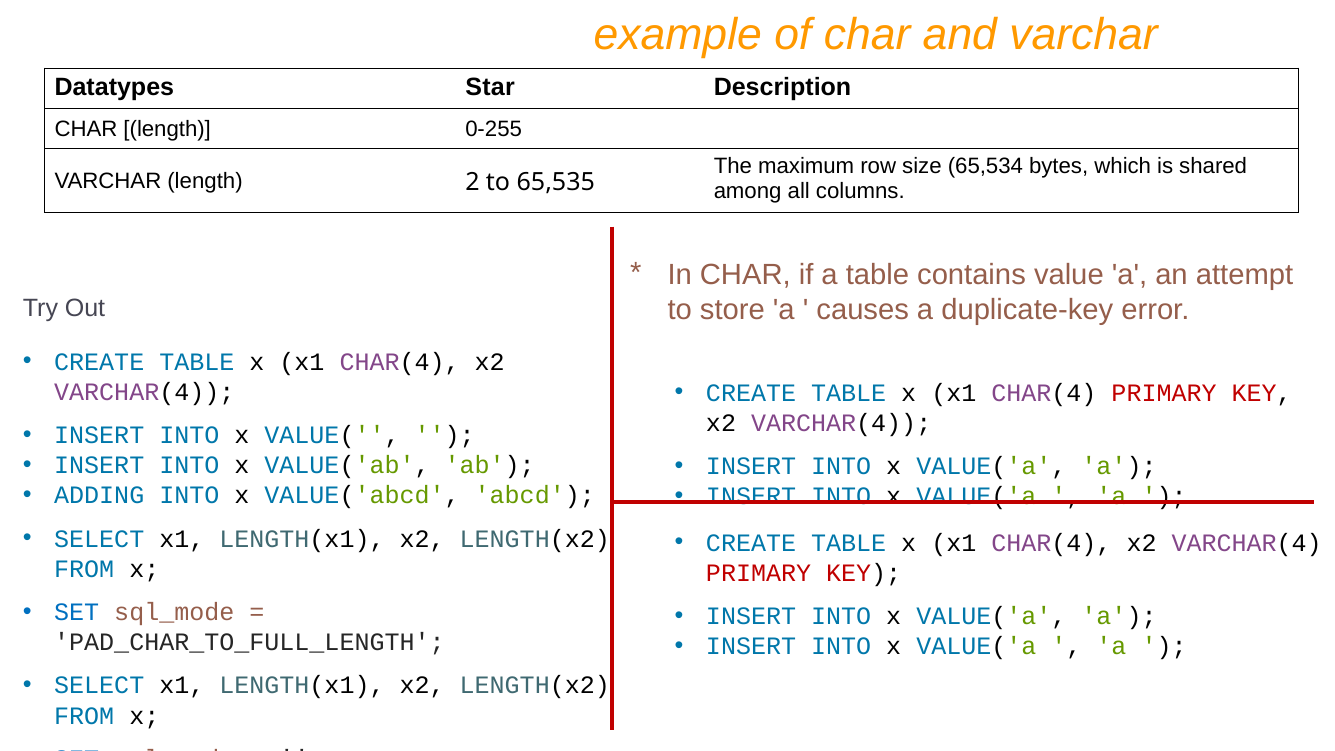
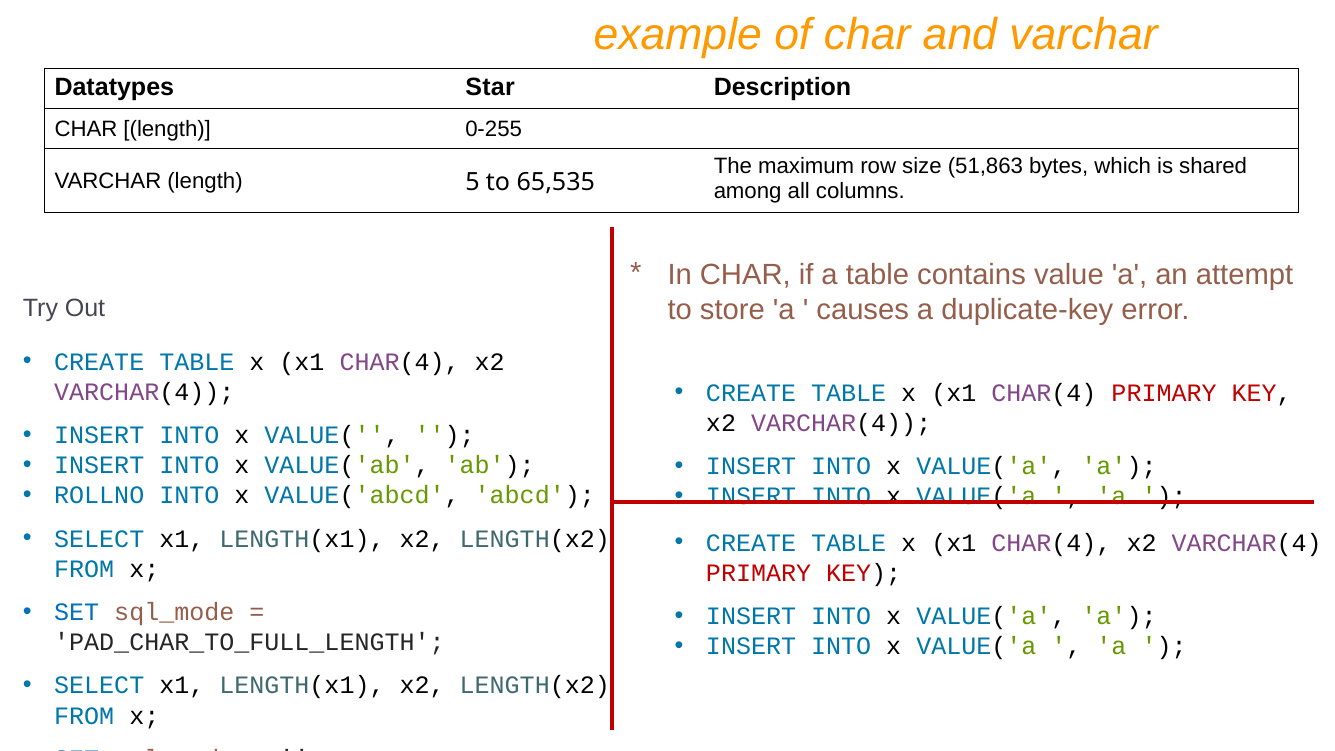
65,534: 65,534 -> 51,863
2: 2 -> 5
ADDING: ADDING -> ROLLNO
